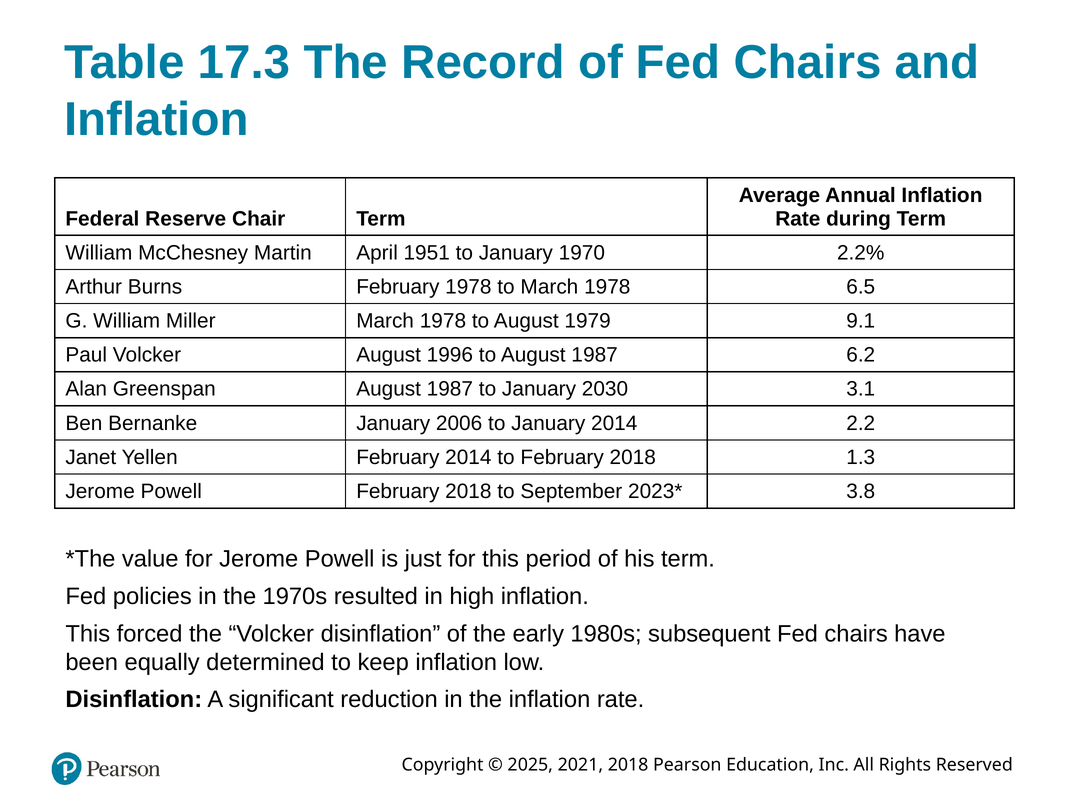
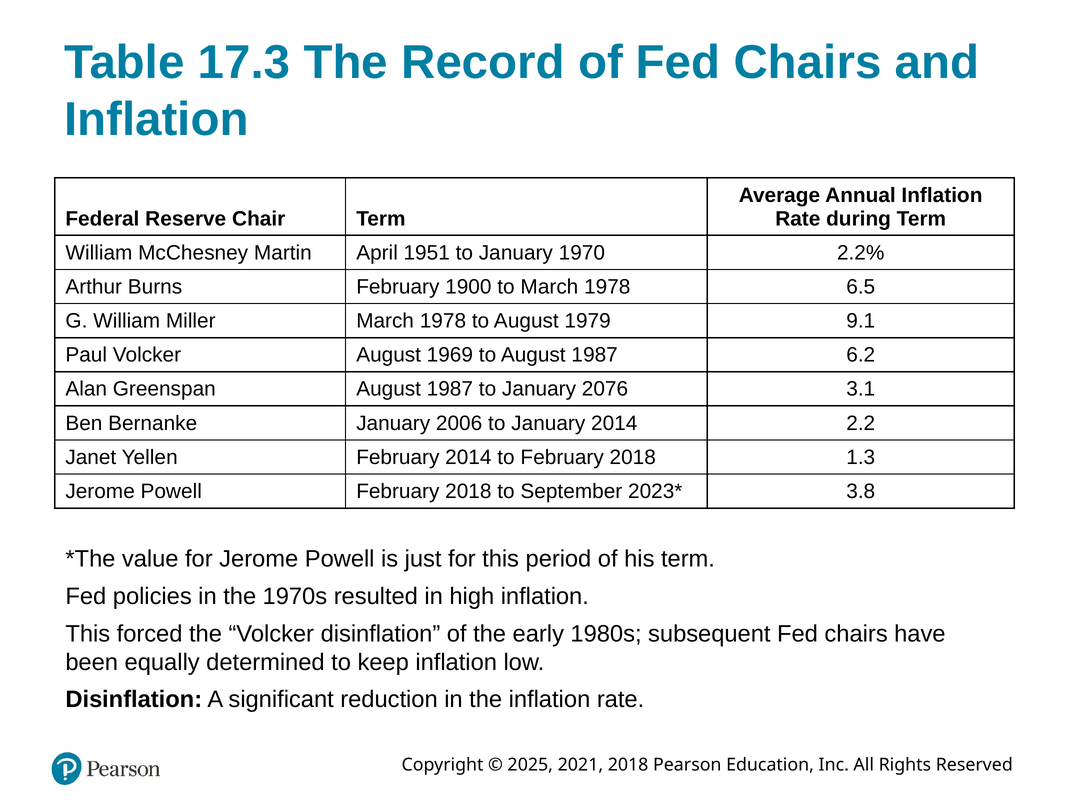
February 1978: 1978 -> 1900
1996: 1996 -> 1969
2030: 2030 -> 2076
